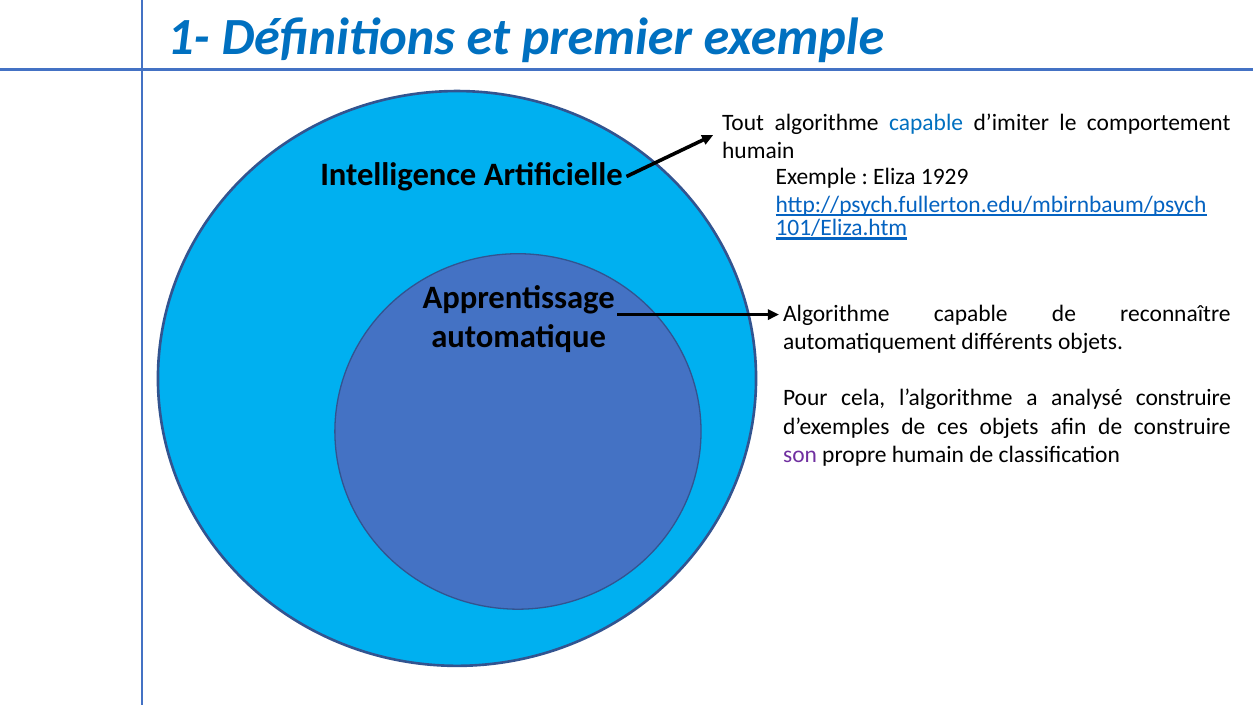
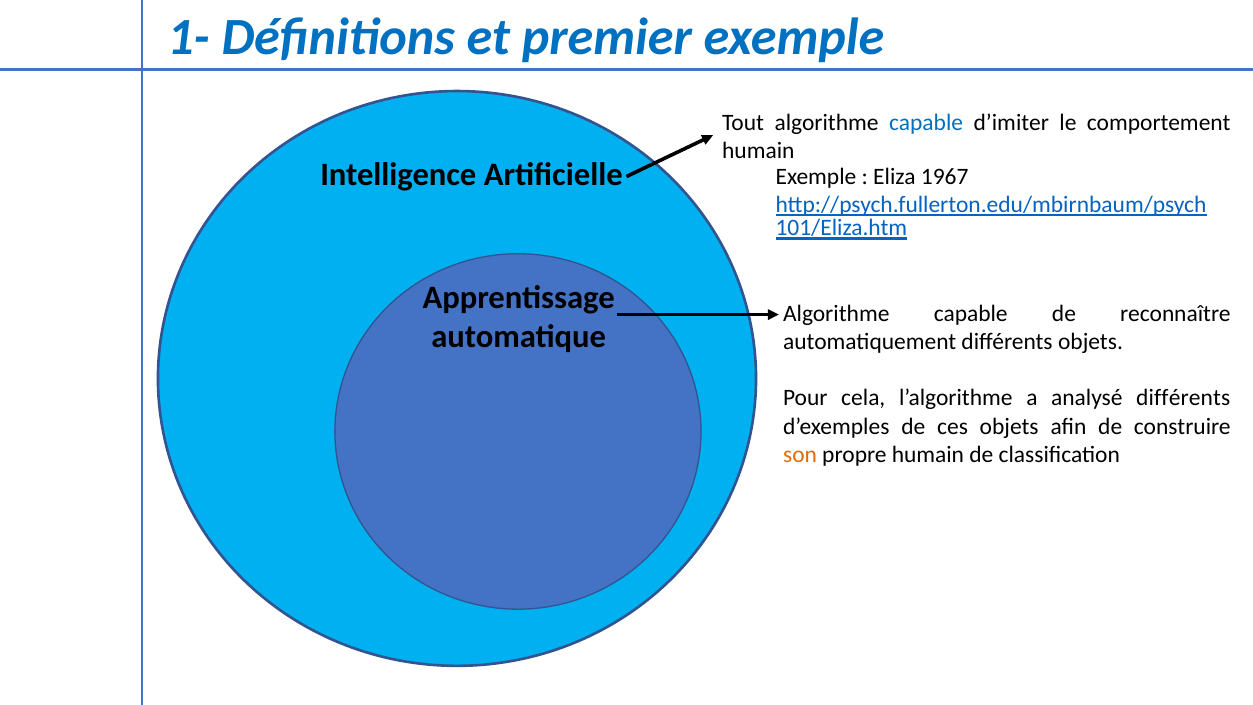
1929: 1929 -> 1967
analysé construire: construire -> différents
son colour: purple -> orange
